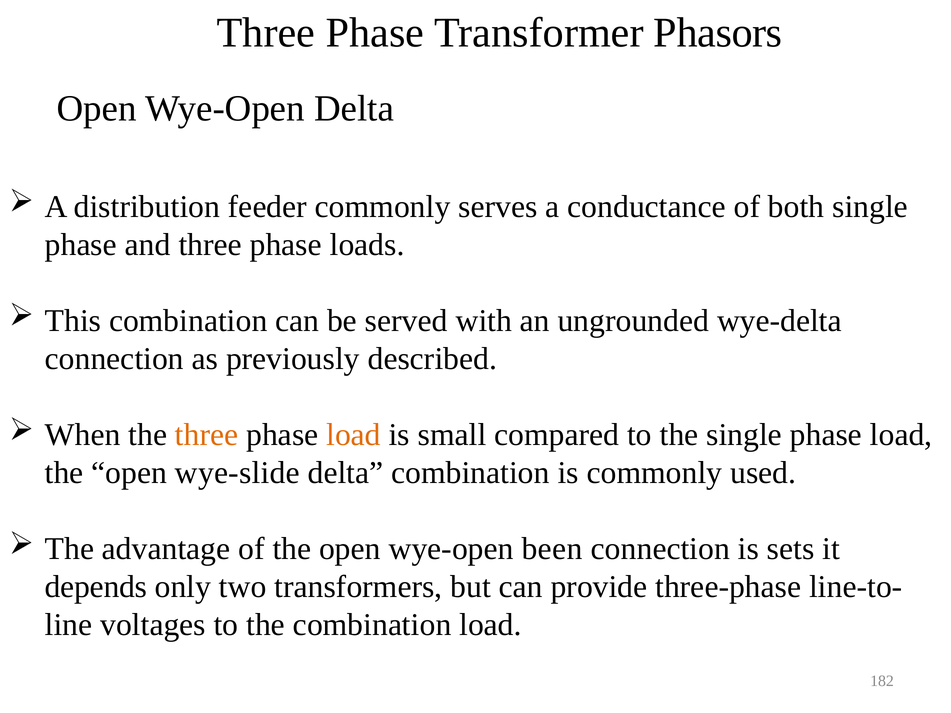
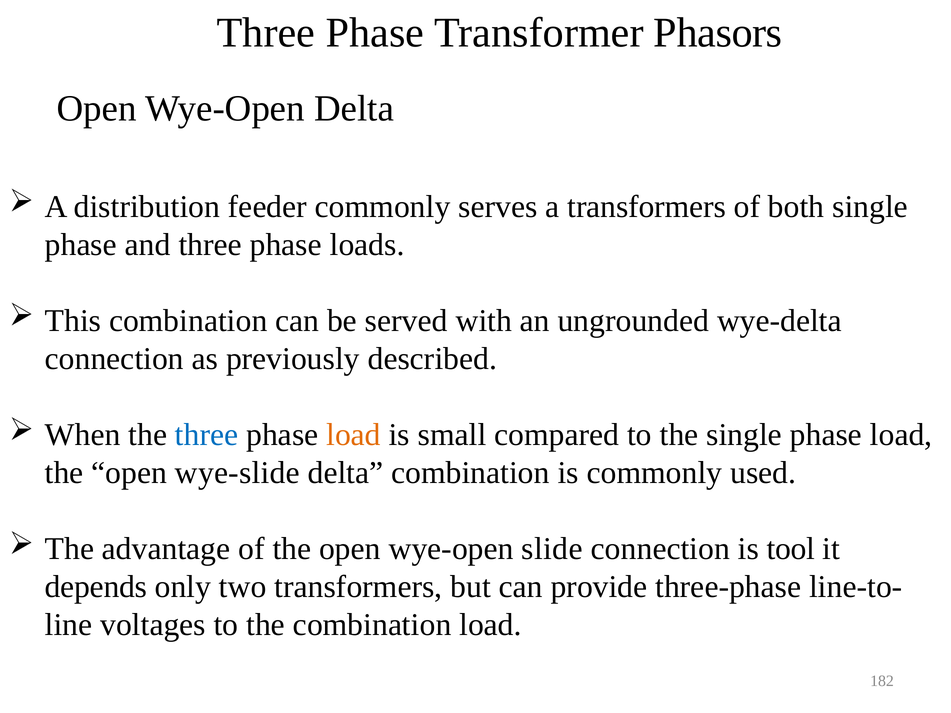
a conductance: conductance -> transformers
three at (207, 435) colour: orange -> blue
been: been -> slide
sets: sets -> tool
